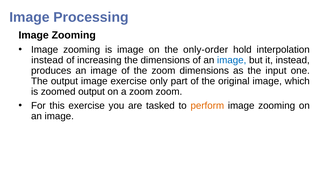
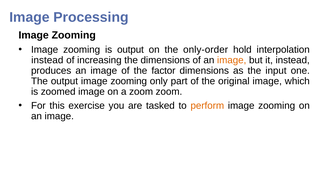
is image: image -> output
image at (232, 60) colour: blue -> orange
the zoom: zoom -> factor
output image exercise: exercise -> zooming
zoomed output: output -> image
